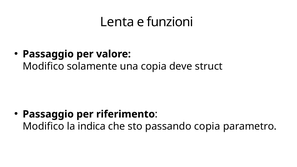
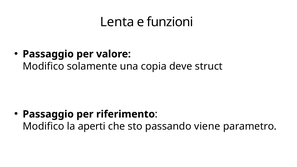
indica: indica -> aperti
passando copia: copia -> viene
